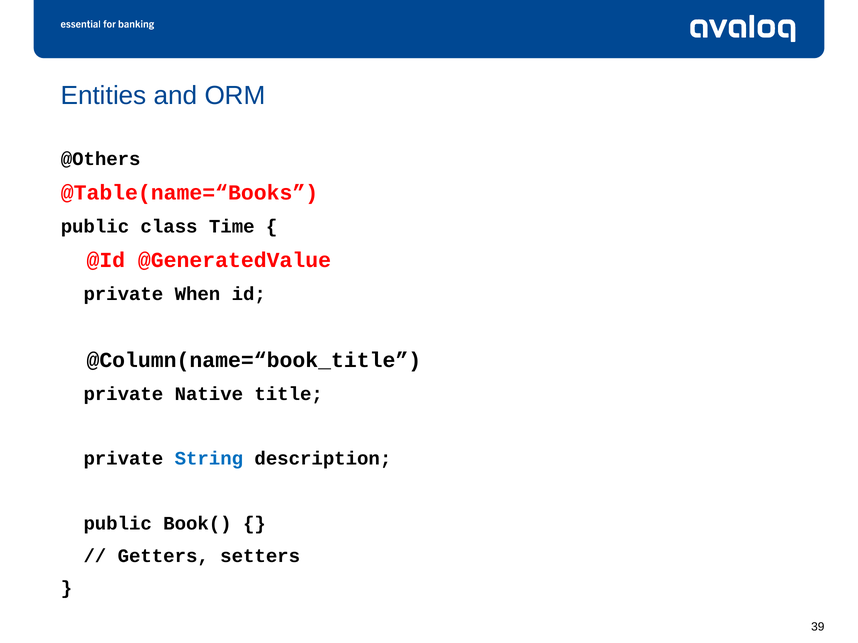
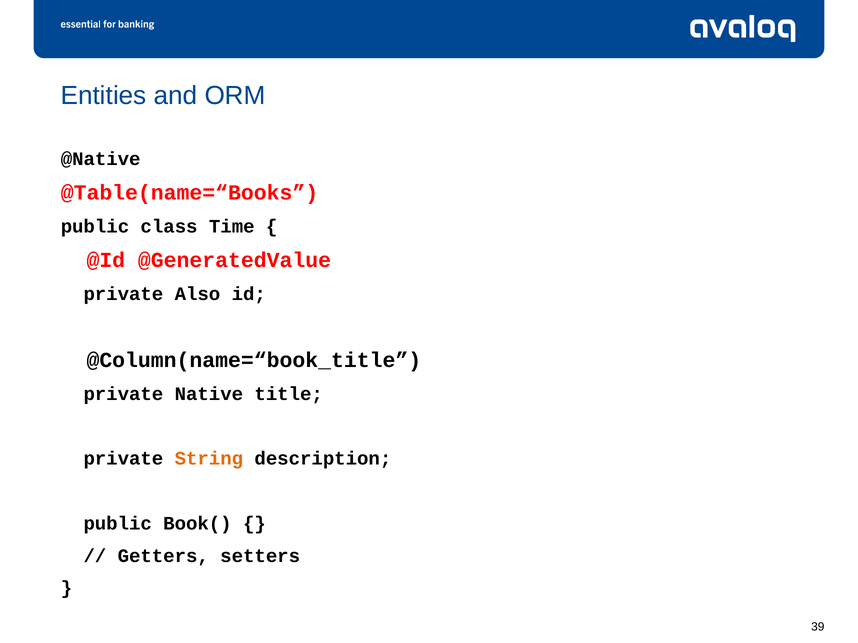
@Others: @Others -> @Native
When: When -> Also
String colour: blue -> orange
